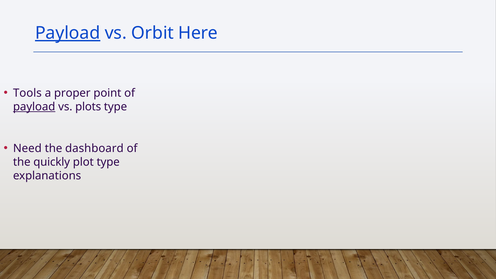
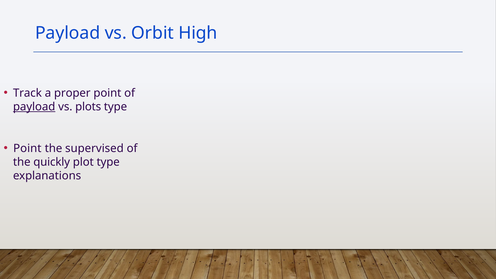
Payload at (68, 33) underline: present -> none
Here: Here -> High
Tools: Tools -> Track
Need at (27, 148): Need -> Point
dashboard: dashboard -> supervised
